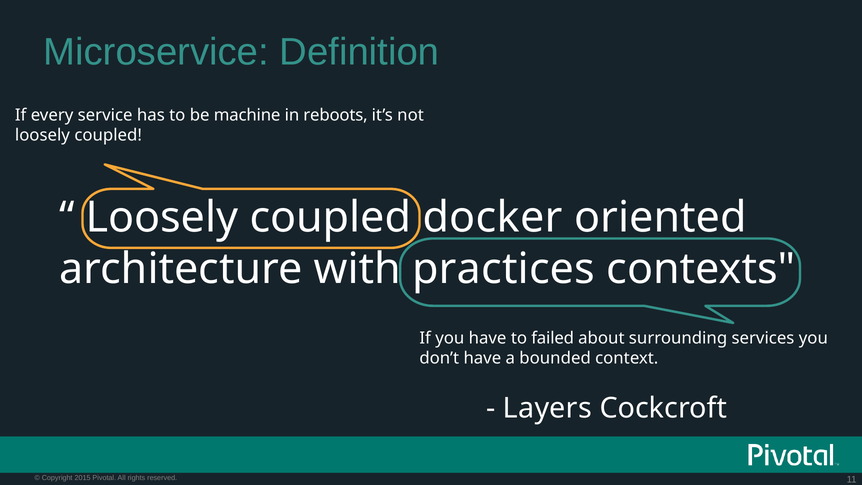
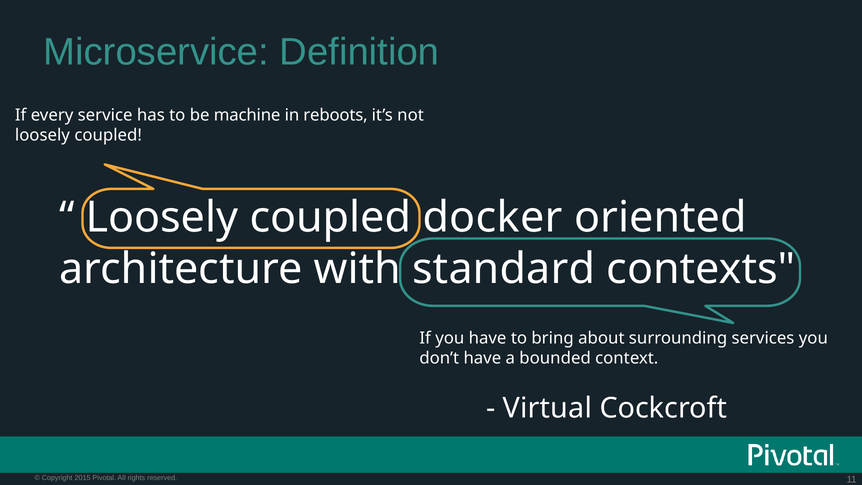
practices: practices -> standard
failed: failed -> bring
Layers: Layers -> Virtual
